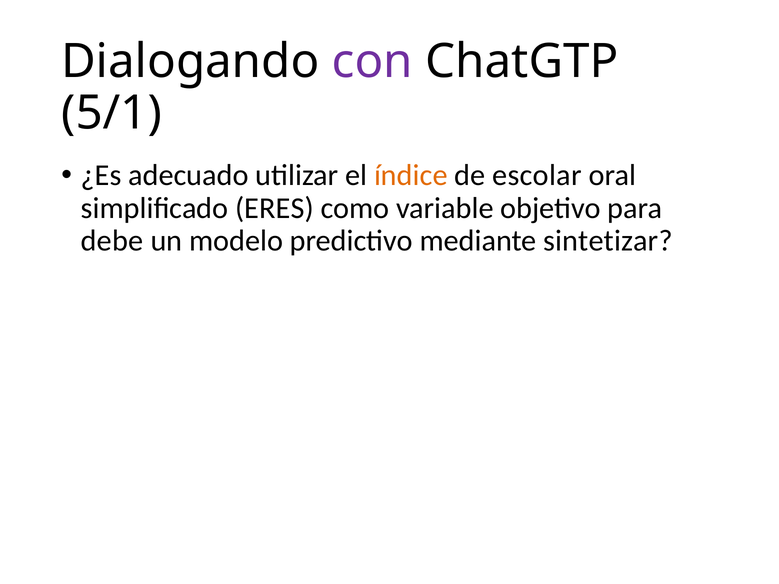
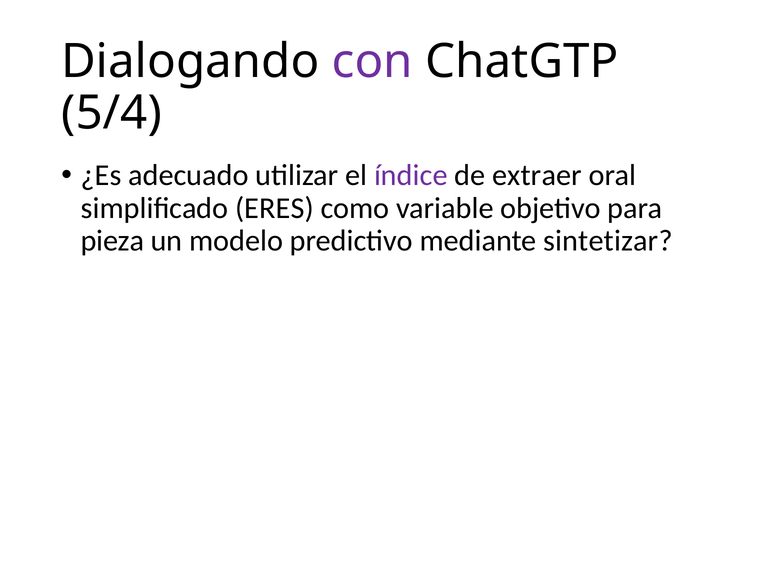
5/1: 5/1 -> 5/4
índice colour: orange -> purple
escolar: escolar -> extraer
debe: debe -> pieza
